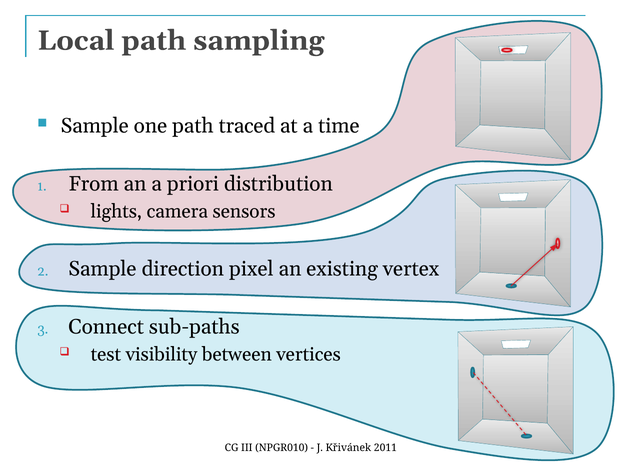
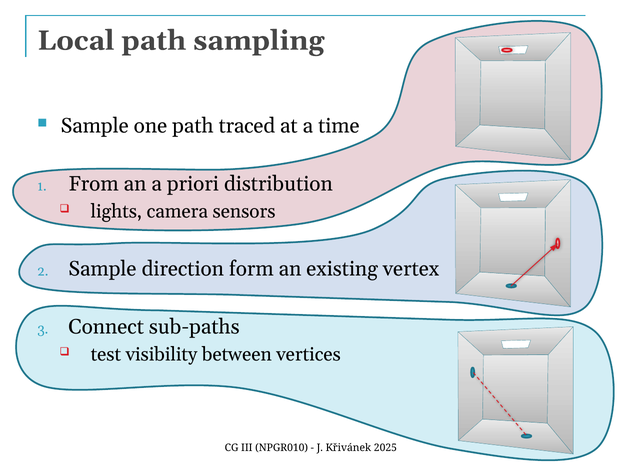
pixel: pixel -> form
2011: 2011 -> 2025
